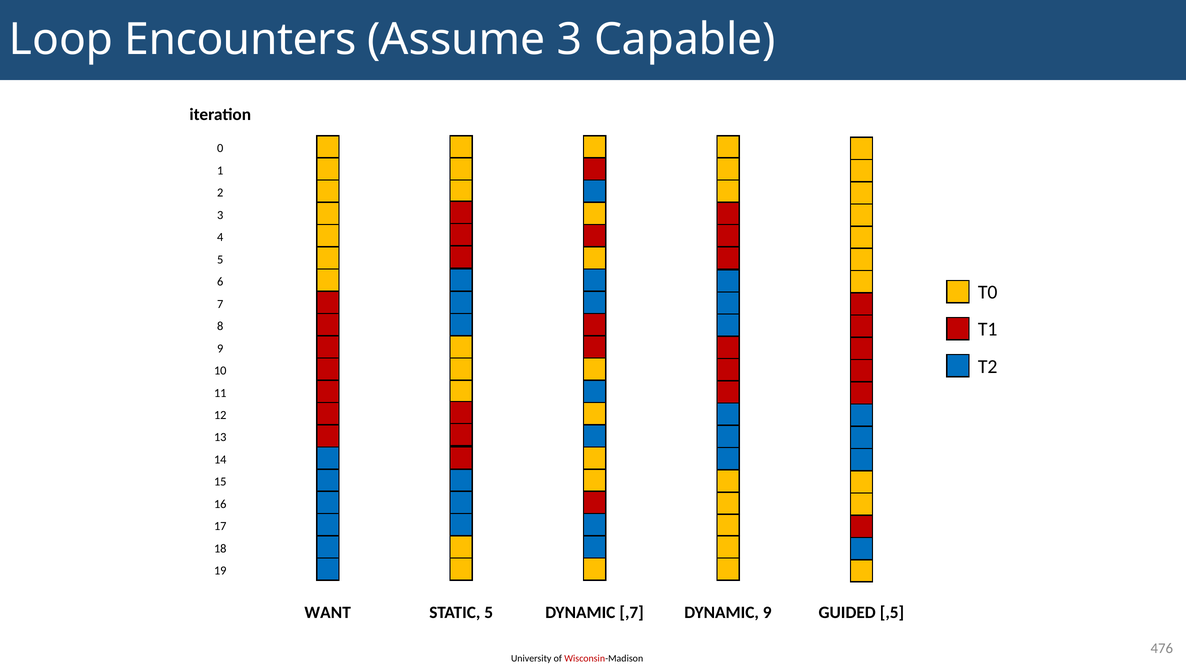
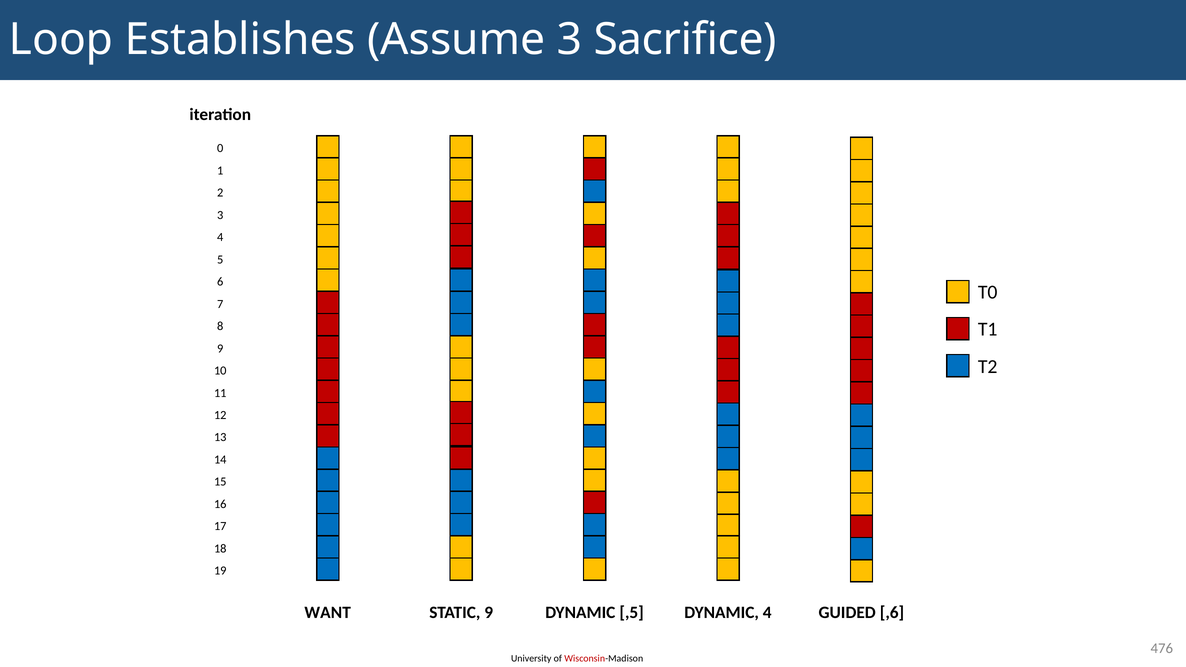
Encounters: Encounters -> Establishes
Capable: Capable -> Sacrifice
STATIC 5: 5 -> 9
,7: ,7 -> ,5
DYNAMIC 9: 9 -> 4
,5: ,5 -> ,6
